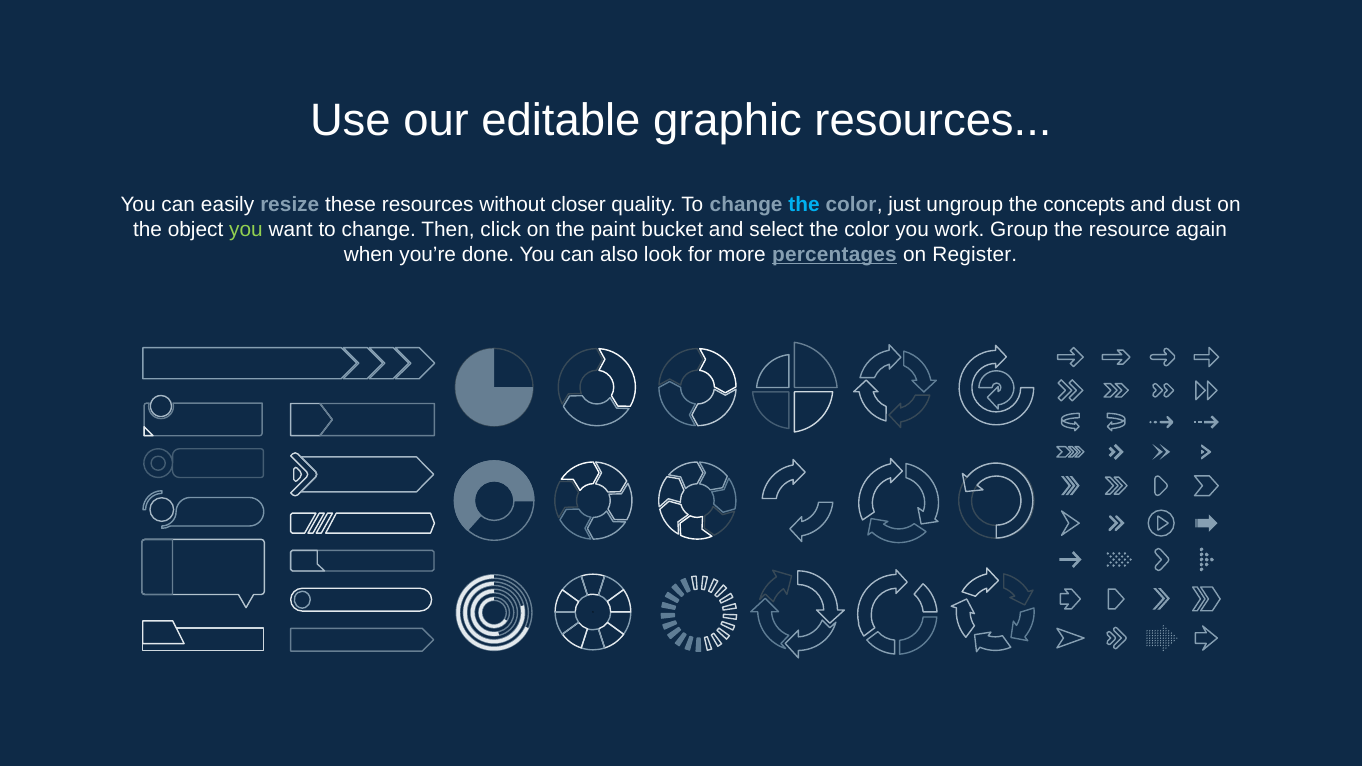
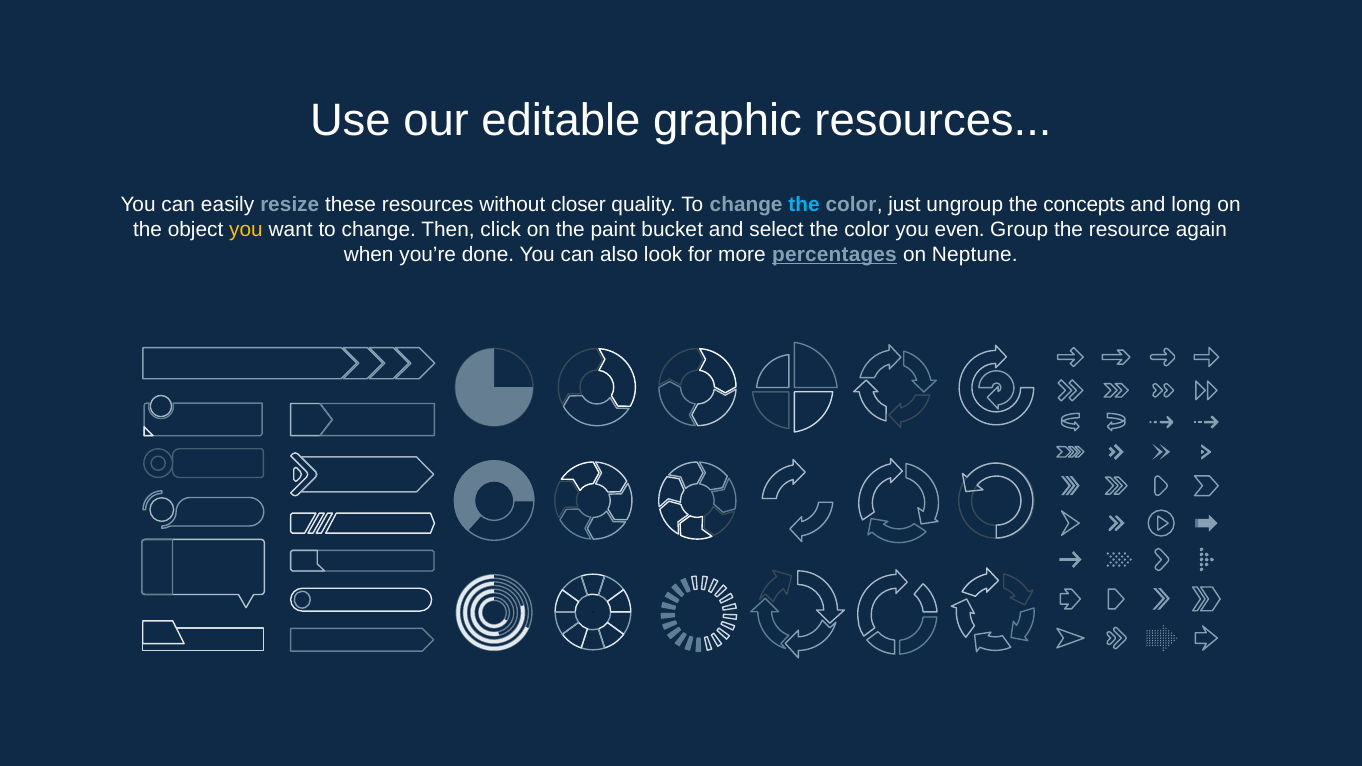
dust: dust -> long
you at (246, 229) colour: light green -> yellow
work: work -> even
Register: Register -> Neptune
